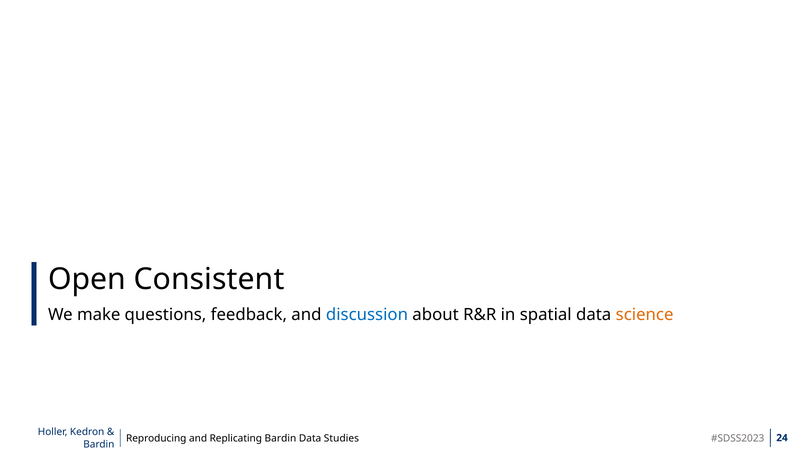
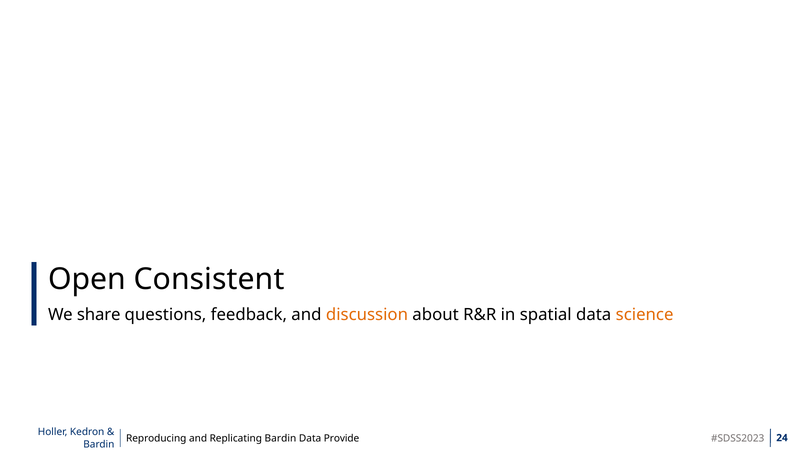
make: make -> share
discussion colour: blue -> orange
Studies: Studies -> Provide
